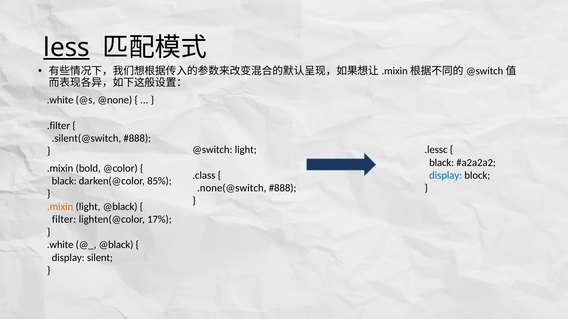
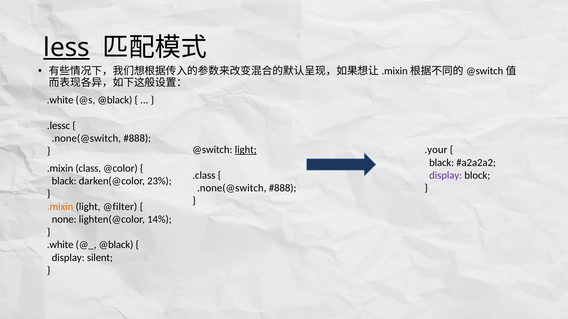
@s @none: @none -> @black
.filter: .filter -> .lessc
.silent(@switch at (86, 139): .silent(@switch -> .none(@switch
light at (246, 150) underline: none -> present
.lessc: .lessc -> .your
bold: bold -> class
display at (446, 176) colour: blue -> purple
85%: 85% -> 23%
light @black: @black -> @filter
filter: filter -> none
17%: 17% -> 14%
